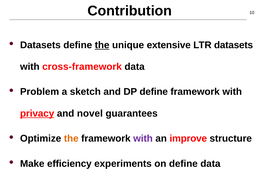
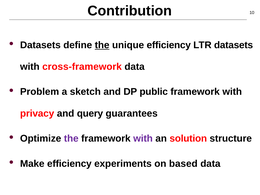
unique extensive: extensive -> efficiency
DP define: define -> public
privacy underline: present -> none
novel: novel -> query
the at (71, 139) colour: orange -> purple
improve: improve -> solution
on define: define -> based
